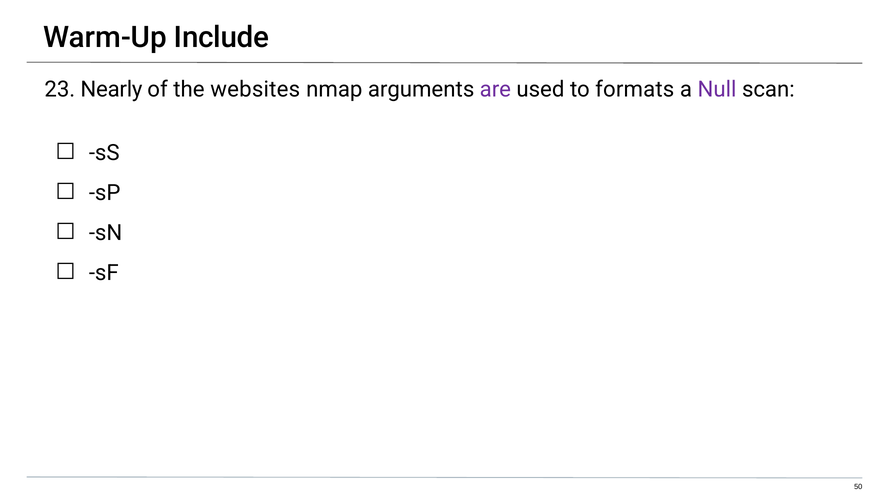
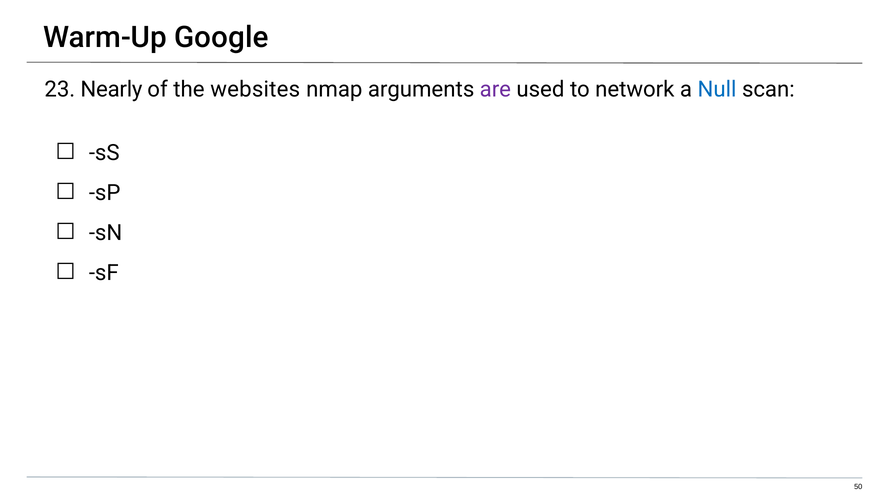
Include: Include -> Google
formats: formats -> network
Null colour: purple -> blue
